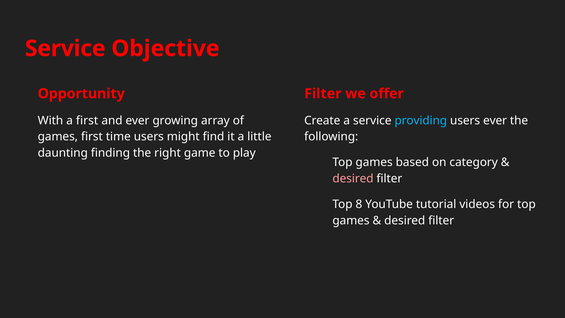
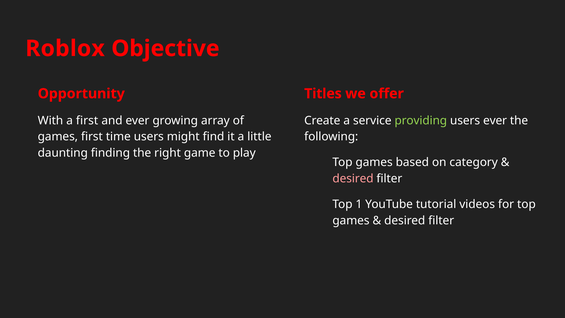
Service at (65, 48): Service -> Roblox
Filter at (323, 94): Filter -> Titles
providing colour: light blue -> light green
8: 8 -> 1
